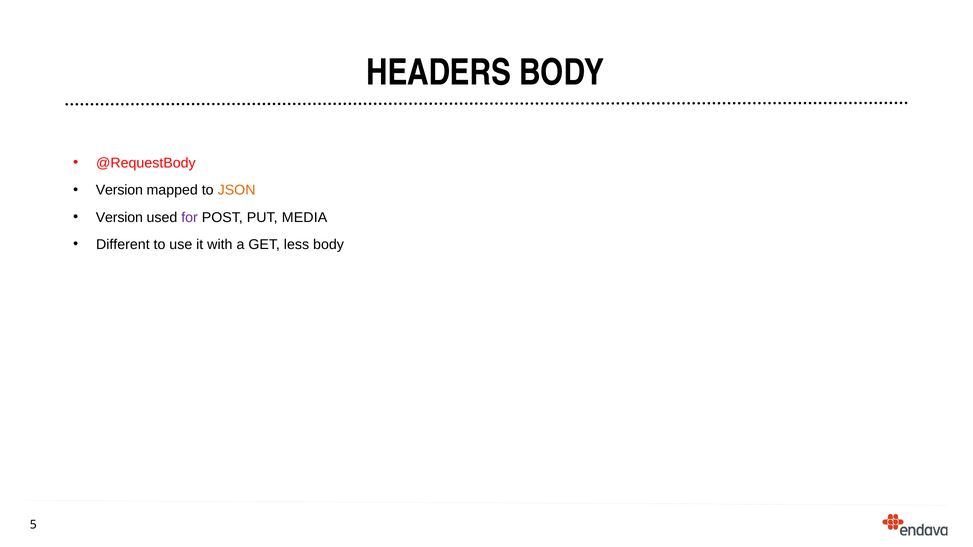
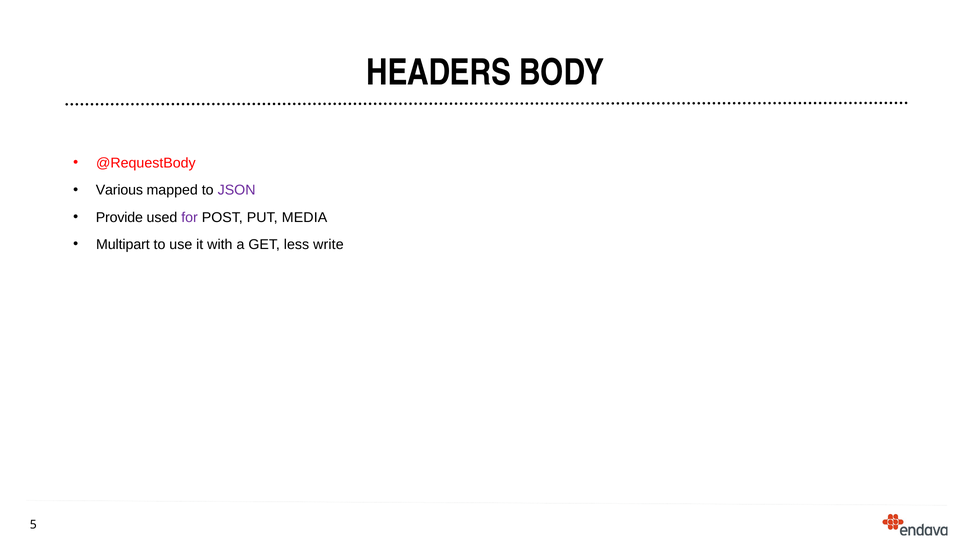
Version at (119, 190): Version -> Various
JSON colour: orange -> purple
Version at (119, 217): Version -> Provide
Different: Different -> Multipart
less body: body -> write
